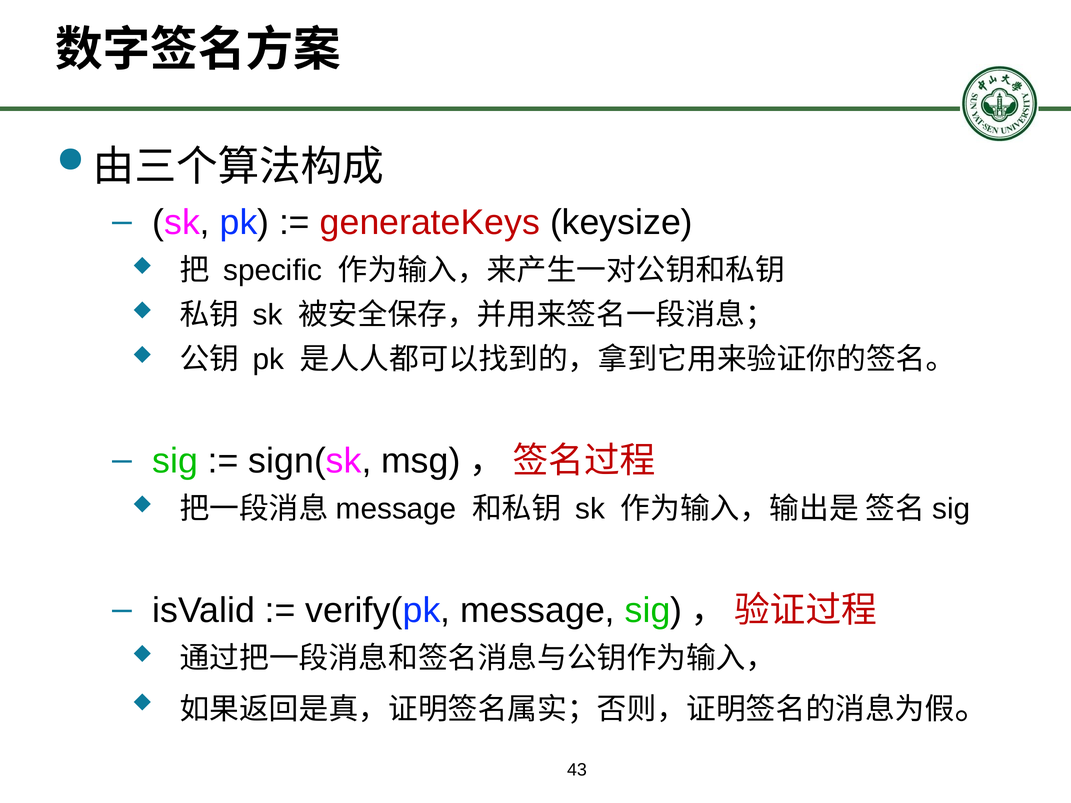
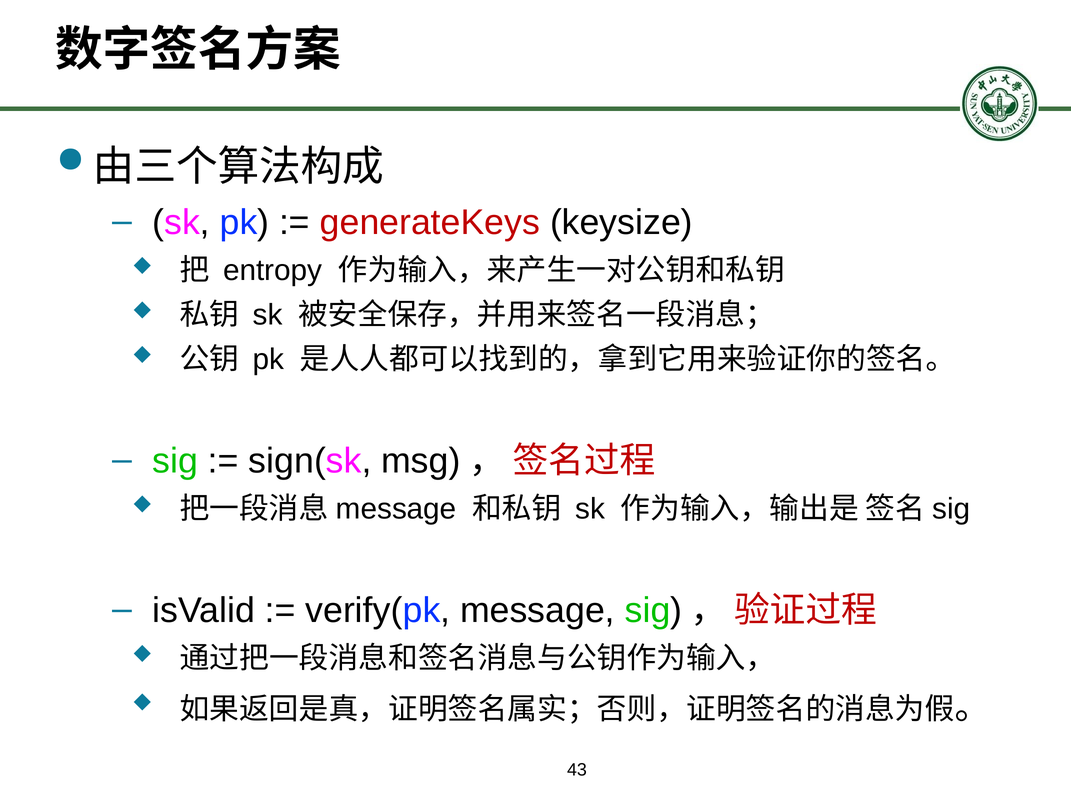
specific: specific -> entropy
